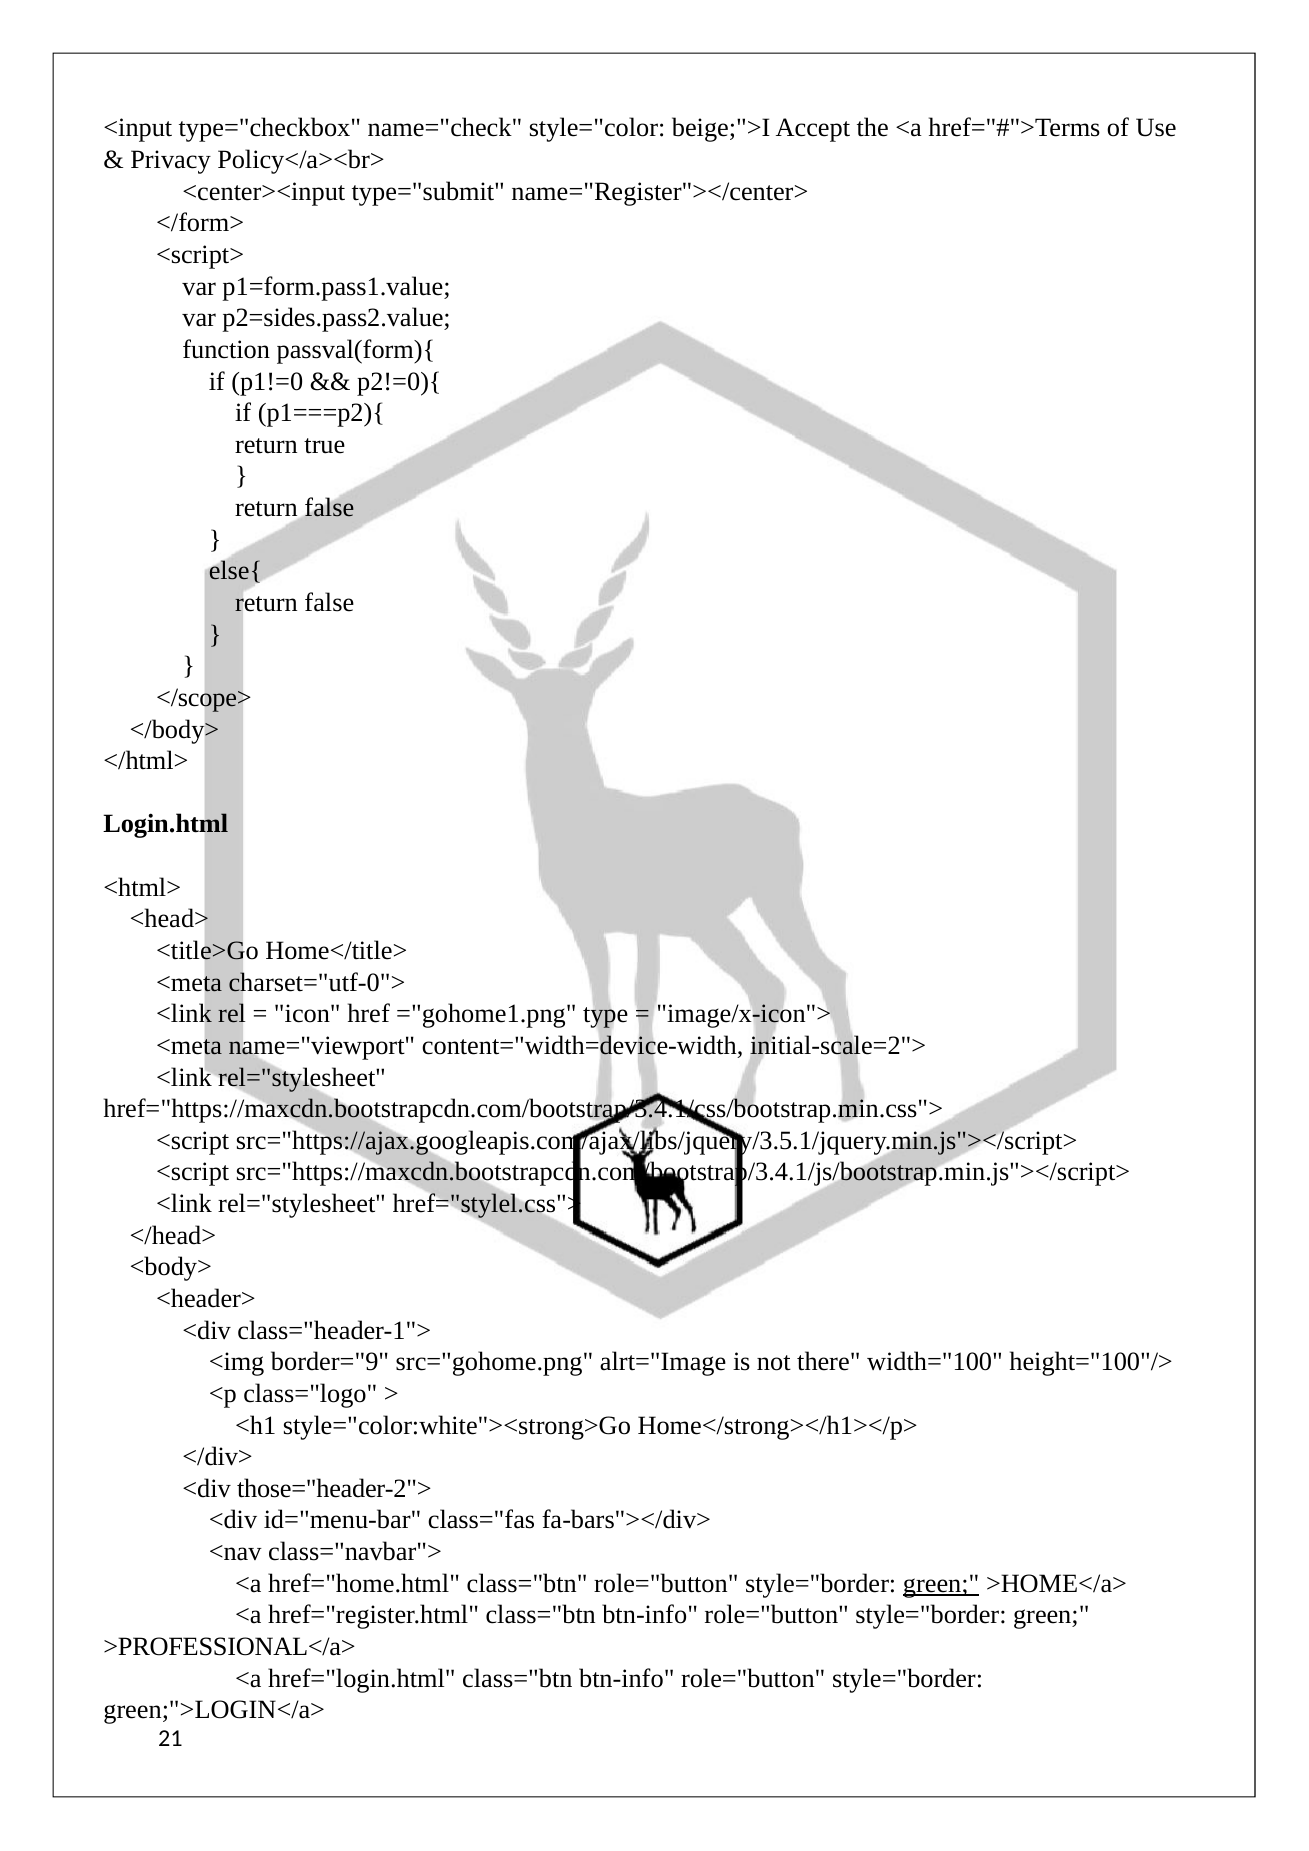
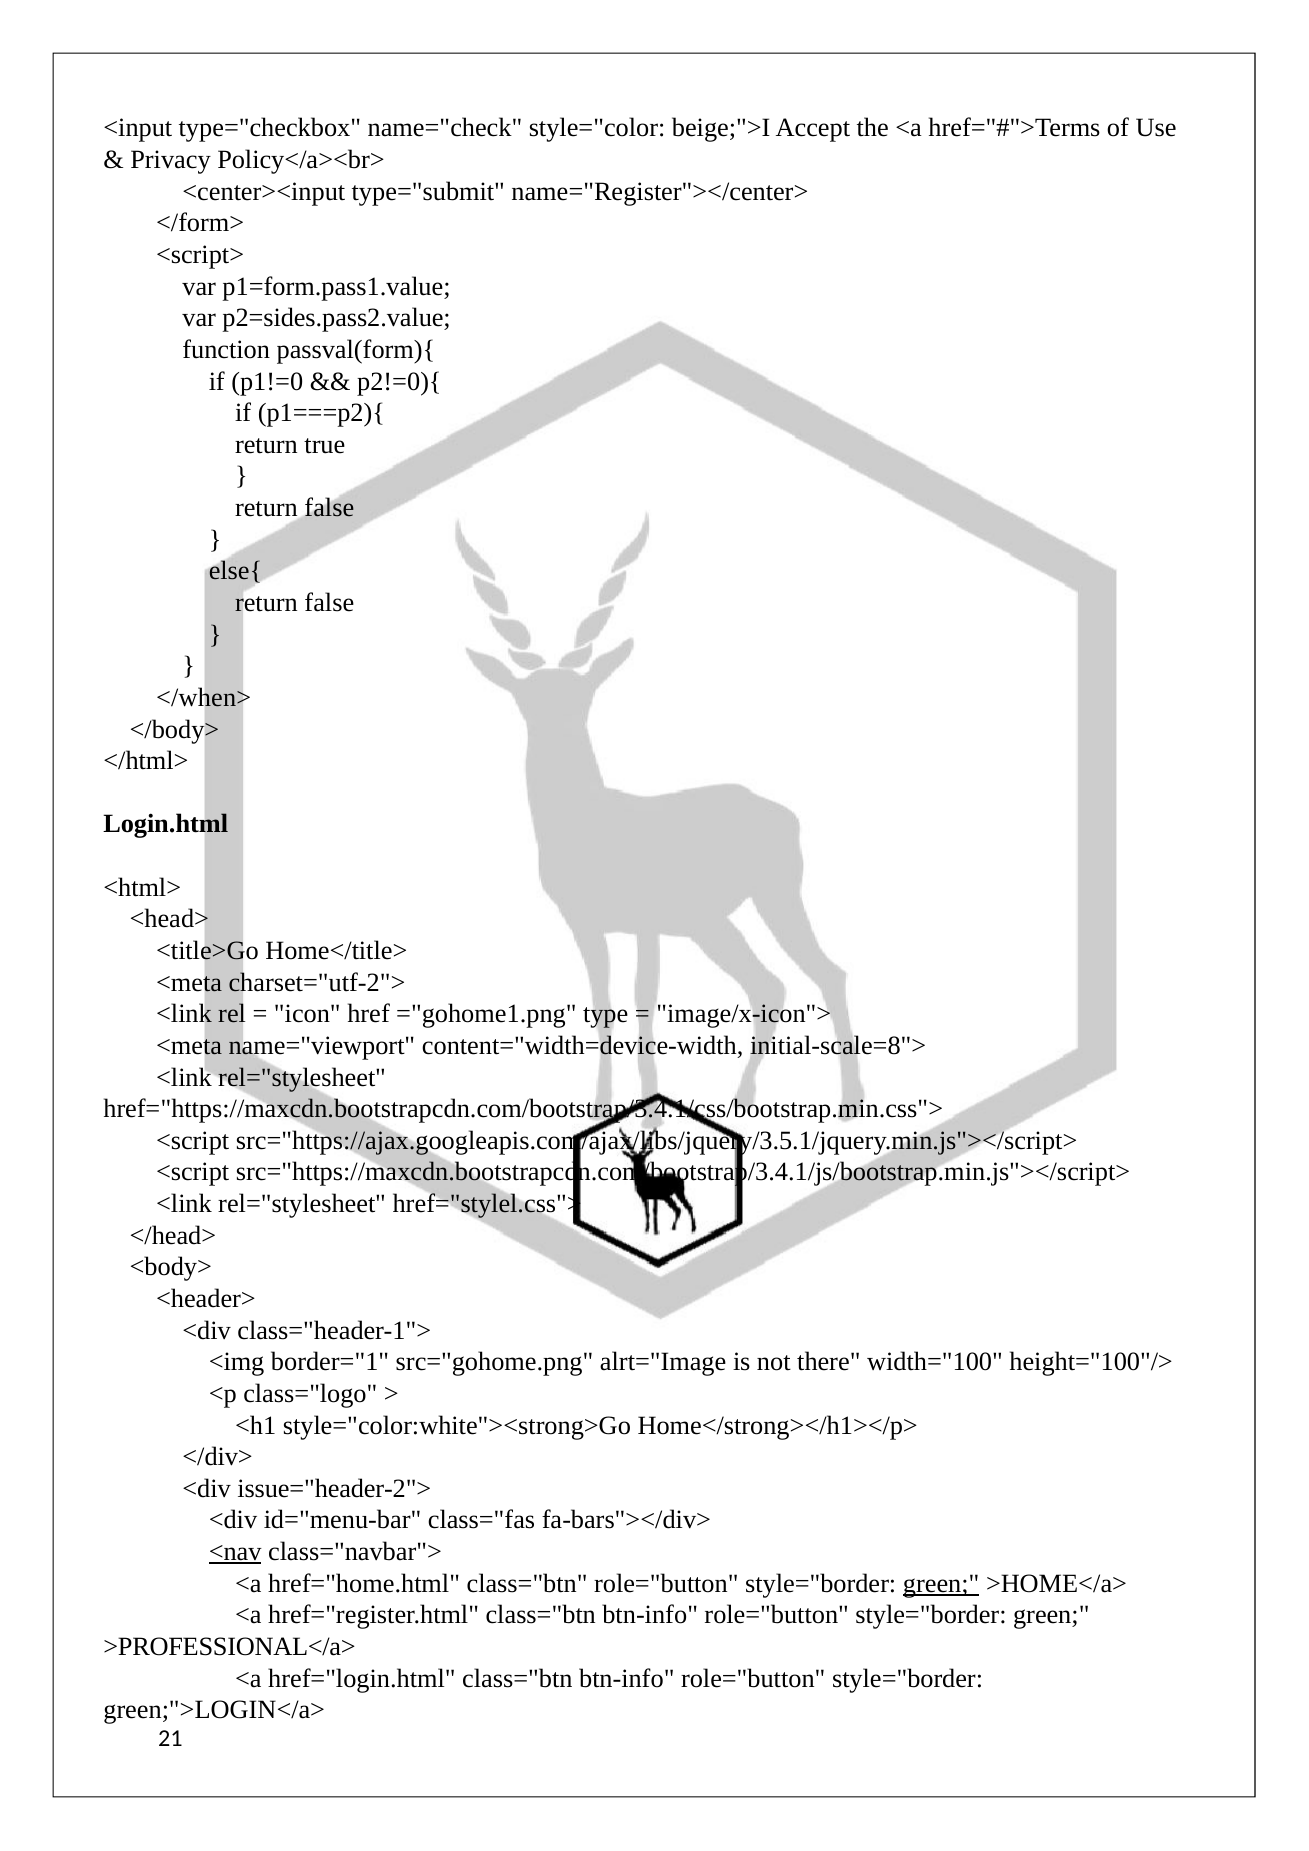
</scope>: </scope> -> </when>
charset="utf-0">: charset="utf-0"> -> charset="utf-2">
initial-scale=2">: initial-scale=2"> -> initial-scale=8">
border="9: border="9 -> border="1
those="header-2">: those="header-2"> -> issue="header-2">
<nav underline: none -> present
